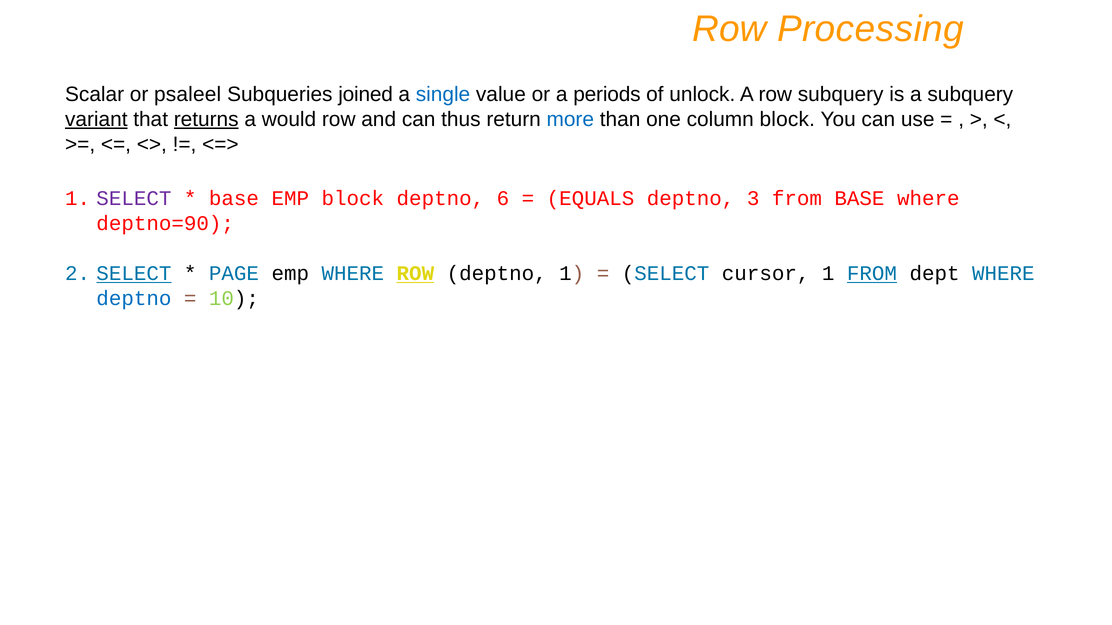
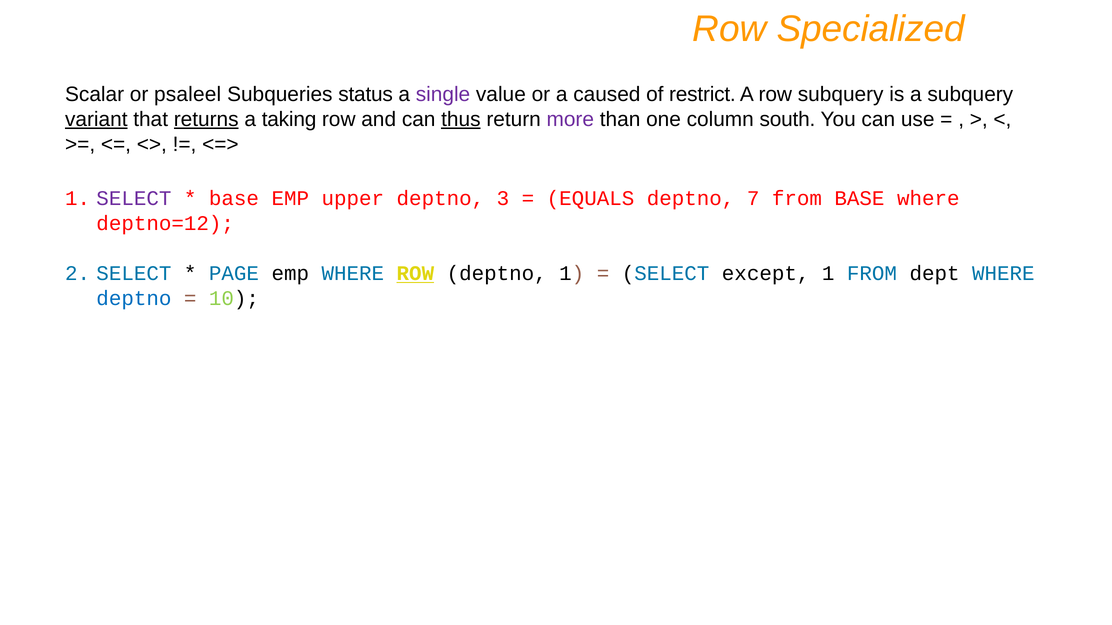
Processing: Processing -> Specialized
joined: joined -> status
single colour: blue -> purple
periods: periods -> caused
unlock: unlock -> restrict
would: would -> taking
thus underline: none -> present
more colour: blue -> purple
column block: block -> south
EMP block: block -> upper
6: 6 -> 3
3: 3 -> 7
deptno=90: deptno=90 -> deptno=12
SELECT at (134, 274) underline: present -> none
cursor: cursor -> except
FROM at (872, 274) underline: present -> none
